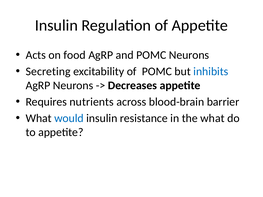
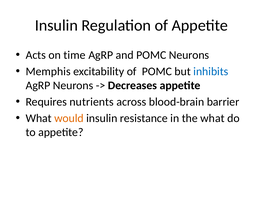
food: food -> time
Secreting: Secreting -> Memphis
would colour: blue -> orange
